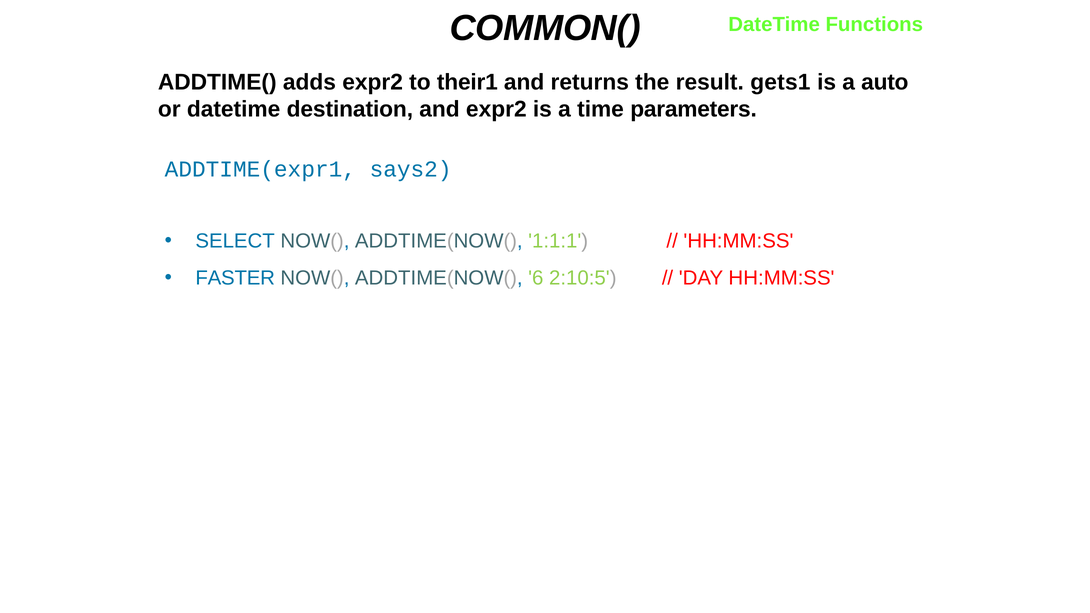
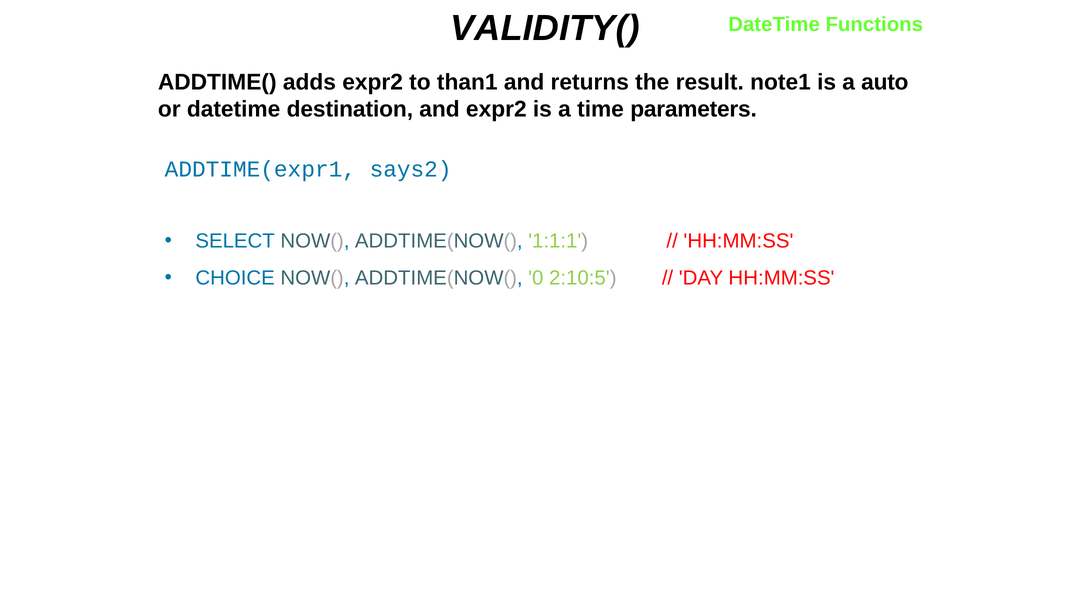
COMMON(: COMMON( -> VALIDITY(
their1: their1 -> than1
gets1: gets1 -> note1
FASTER: FASTER -> CHOICE
6: 6 -> 0
